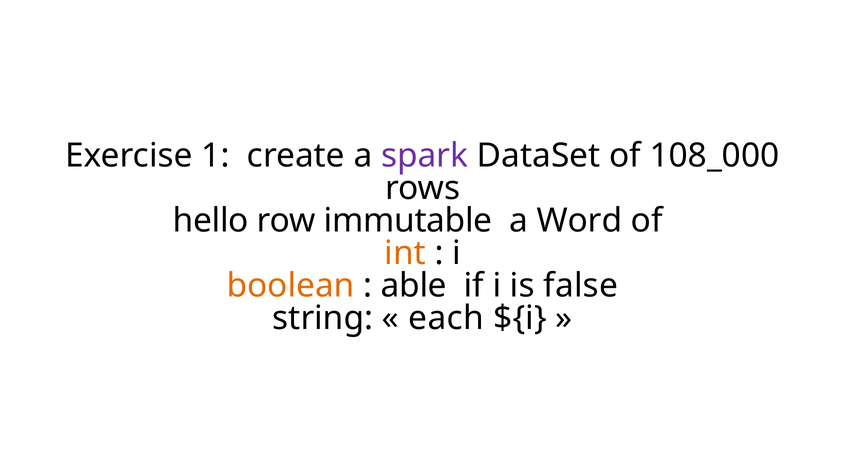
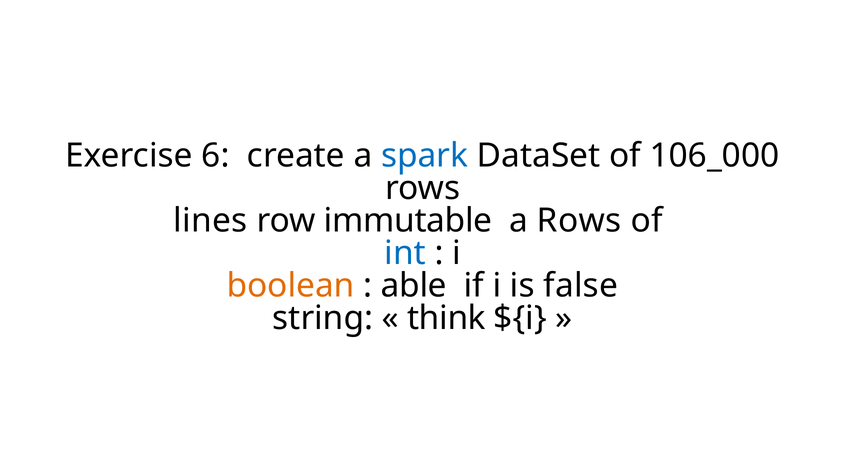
1: 1 -> 6
spark colour: purple -> blue
108_000: 108_000 -> 106_000
hello: hello -> lines
a Word: Word -> Rows
int colour: orange -> blue
each: each -> think
